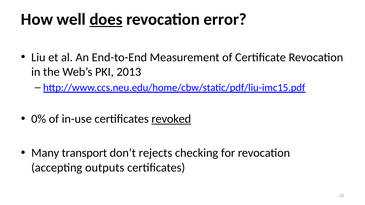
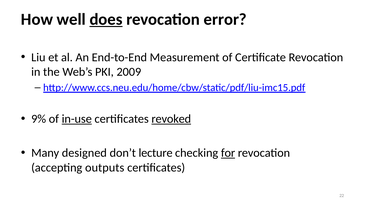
2013: 2013 -> 2009
0%: 0% -> 9%
in-use underline: none -> present
transport: transport -> designed
rejects: rejects -> lecture
for underline: none -> present
